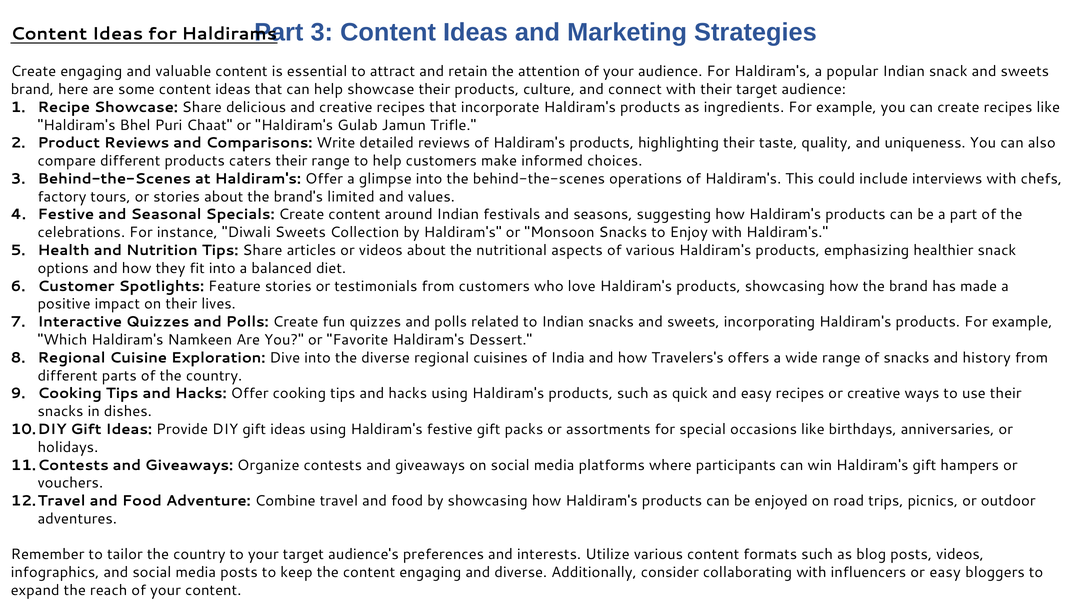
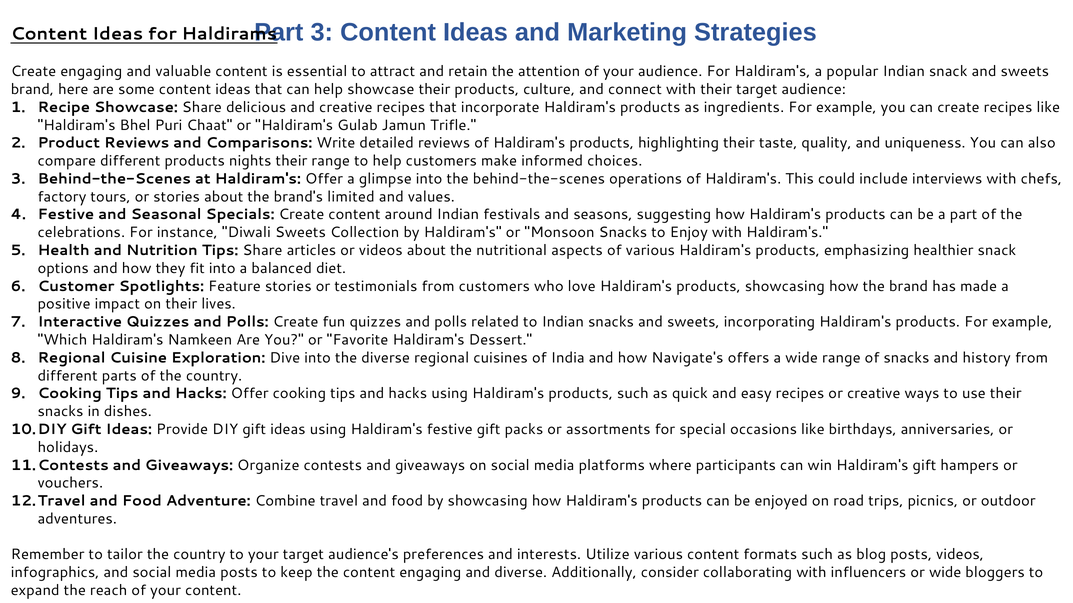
caters: caters -> nights
Travelers's: Travelers's -> Navigate's
or easy: easy -> wide
